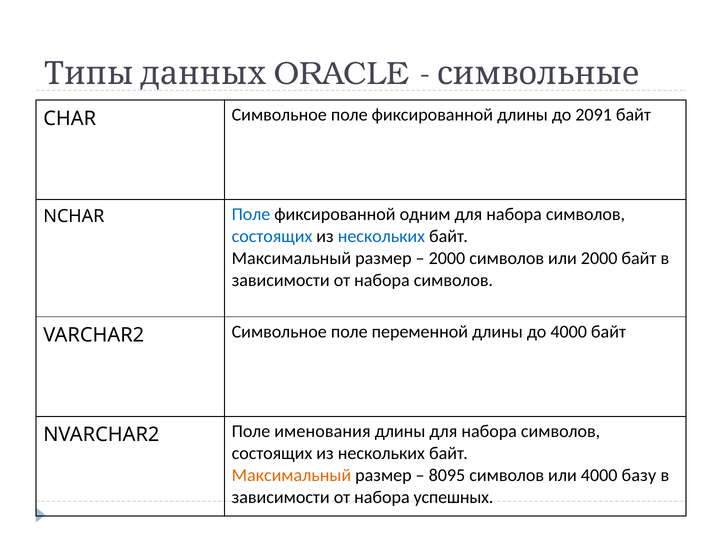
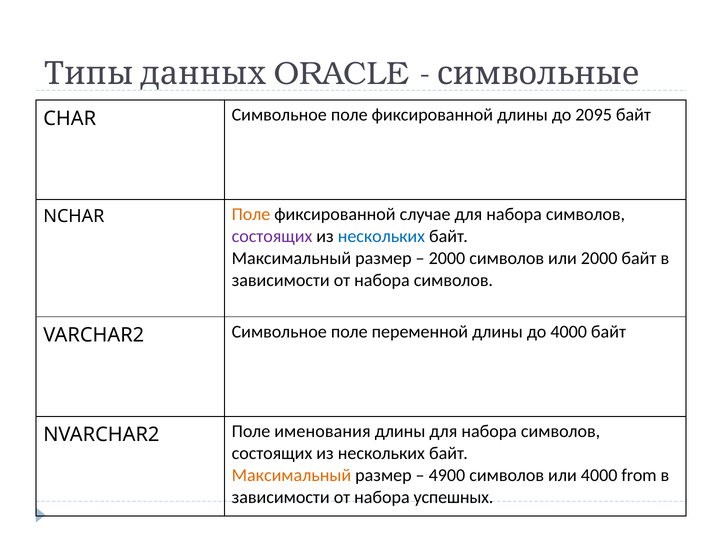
2091: 2091 -> 2095
Поле at (251, 215) colour: blue -> orange
одним: одним -> случае
состоящих at (272, 237) colour: blue -> purple
8095: 8095 -> 4900
базу: базу -> from
